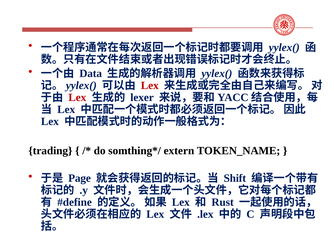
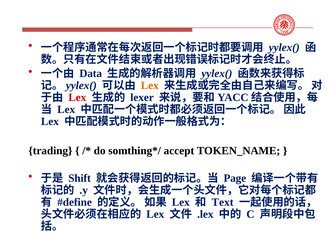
Lex at (150, 86) colour: red -> orange
extern: extern -> accept
Page: Page -> Shift
Shift: Shift -> Page
Rust: Rust -> Text
